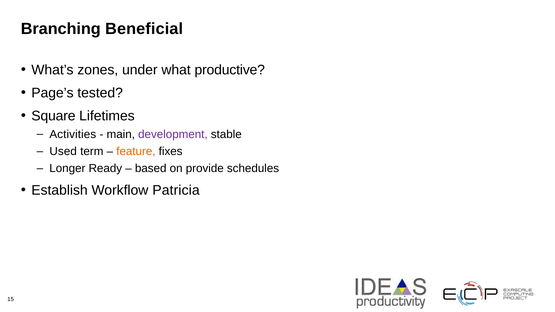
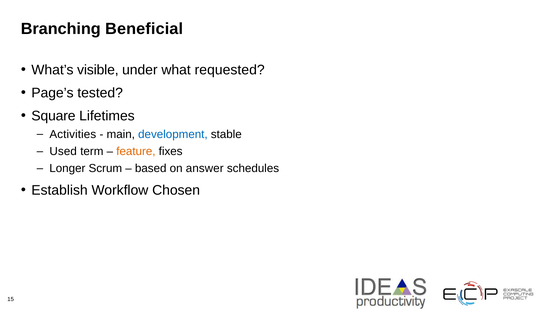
zones: zones -> visible
productive: productive -> requested
development colour: purple -> blue
Ready: Ready -> Scrum
provide: provide -> answer
Patricia: Patricia -> Chosen
